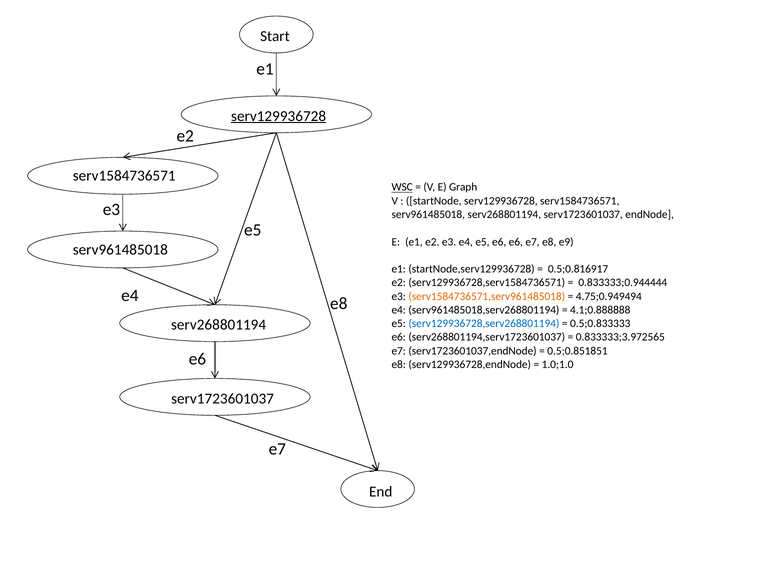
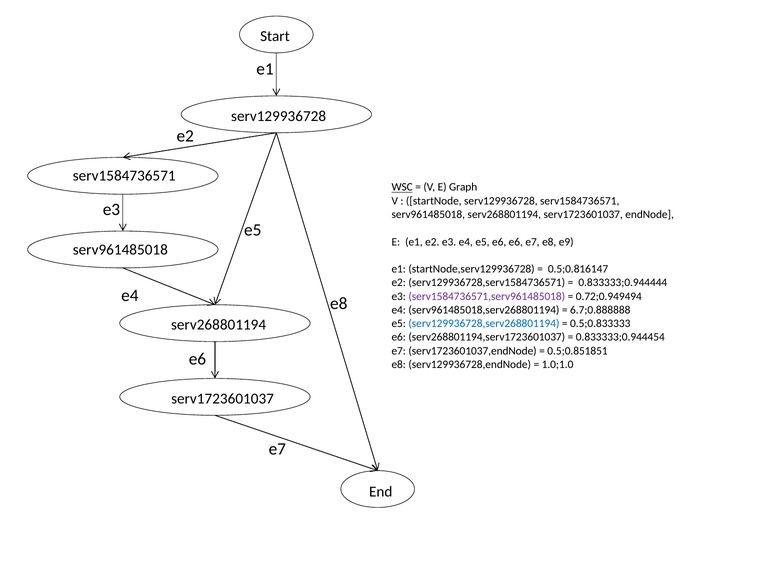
serv129936728 at (279, 116) underline: present -> none
0.5;0.816917: 0.5;0.816917 -> 0.5;0.816147
serv1584736571,serv961485018 colour: orange -> purple
4.75;0.949494: 4.75;0.949494 -> 0.72;0.949494
4.1;0.888888: 4.1;0.888888 -> 6.7;0.888888
0.833333;3.972565: 0.833333;3.972565 -> 0.833333;0.944454
